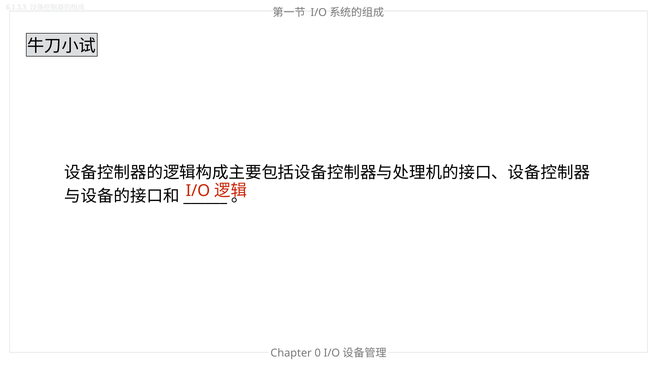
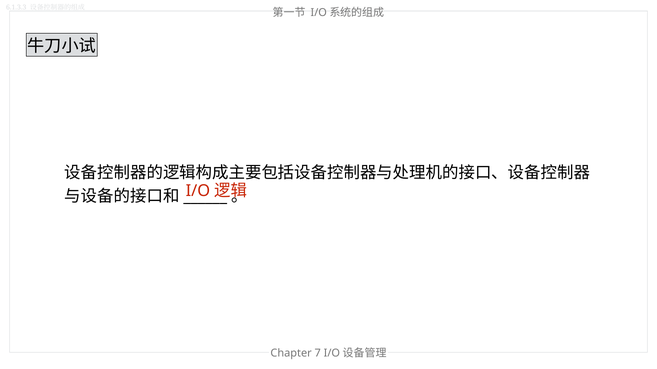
0: 0 -> 7
